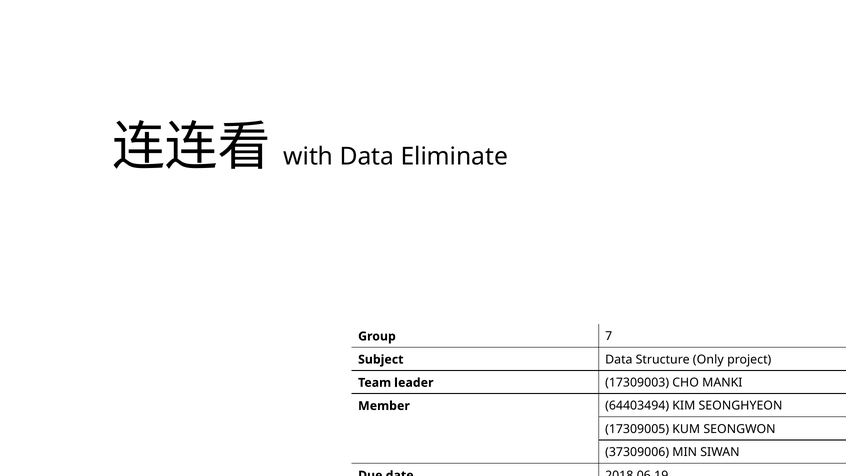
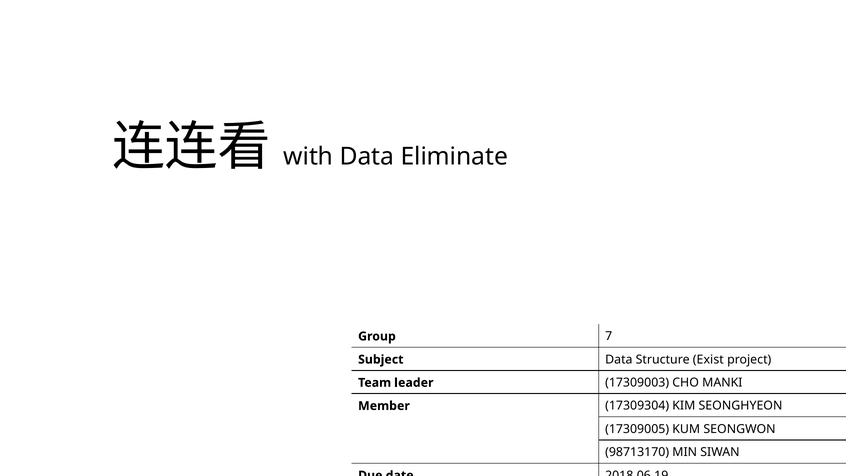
Only: Only -> Exist
64403494: 64403494 -> 17309304
37309006: 37309006 -> 98713170
